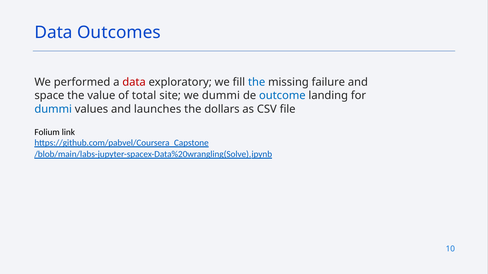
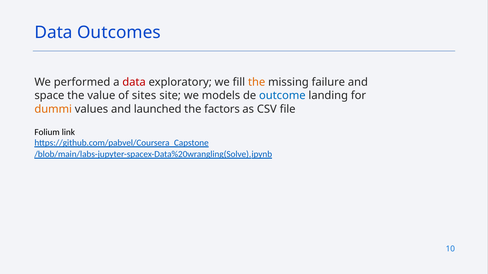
the at (257, 82) colour: blue -> orange
total: total -> sites
we dummi: dummi -> models
dummi at (53, 109) colour: blue -> orange
launches: launches -> launched
dollars: dollars -> factors
